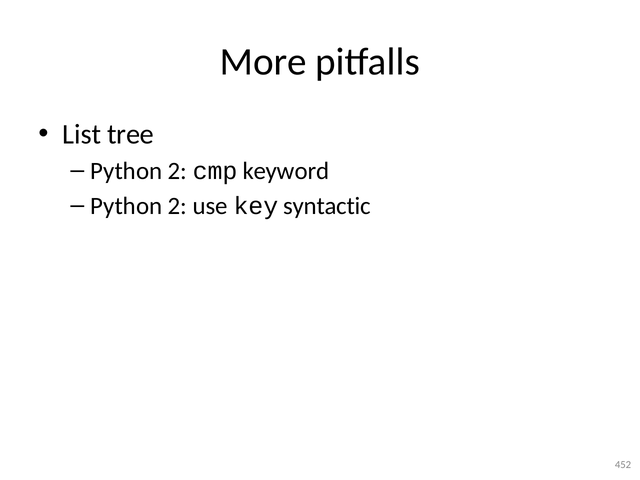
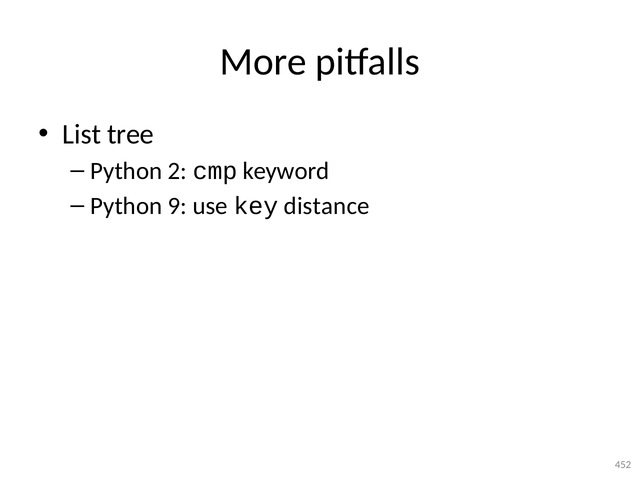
2 at (177, 206): 2 -> 9
syntactic: syntactic -> distance
